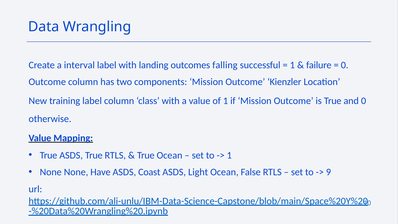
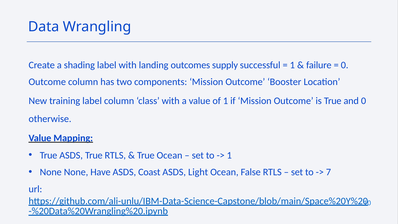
interval: interval -> shading
falling: falling -> supply
Kienzler: Kienzler -> Booster
9: 9 -> 7
